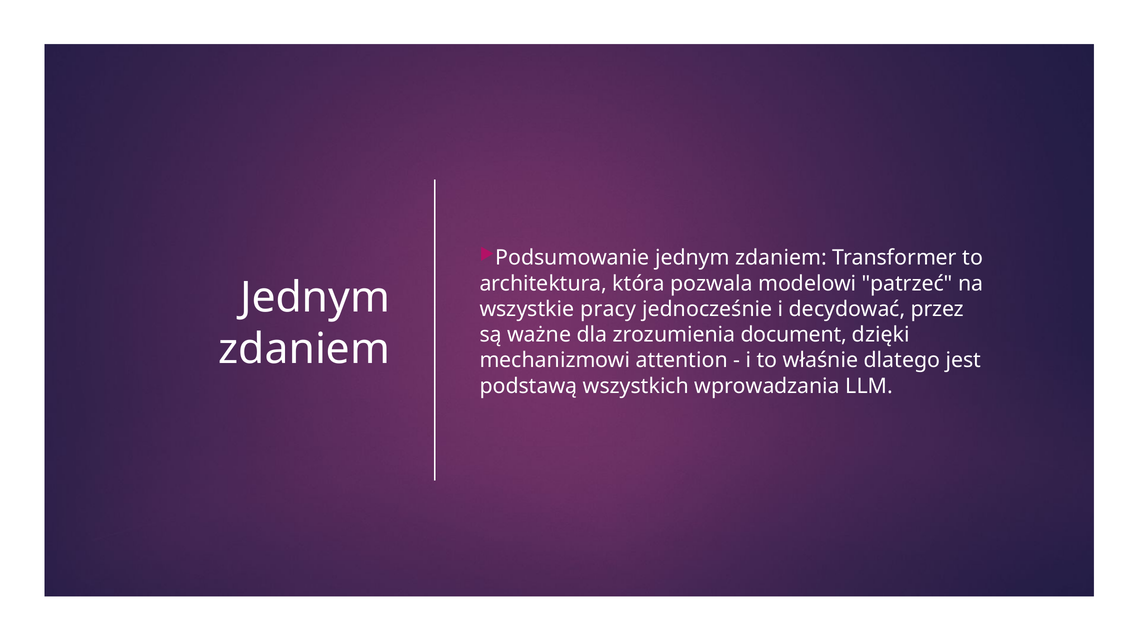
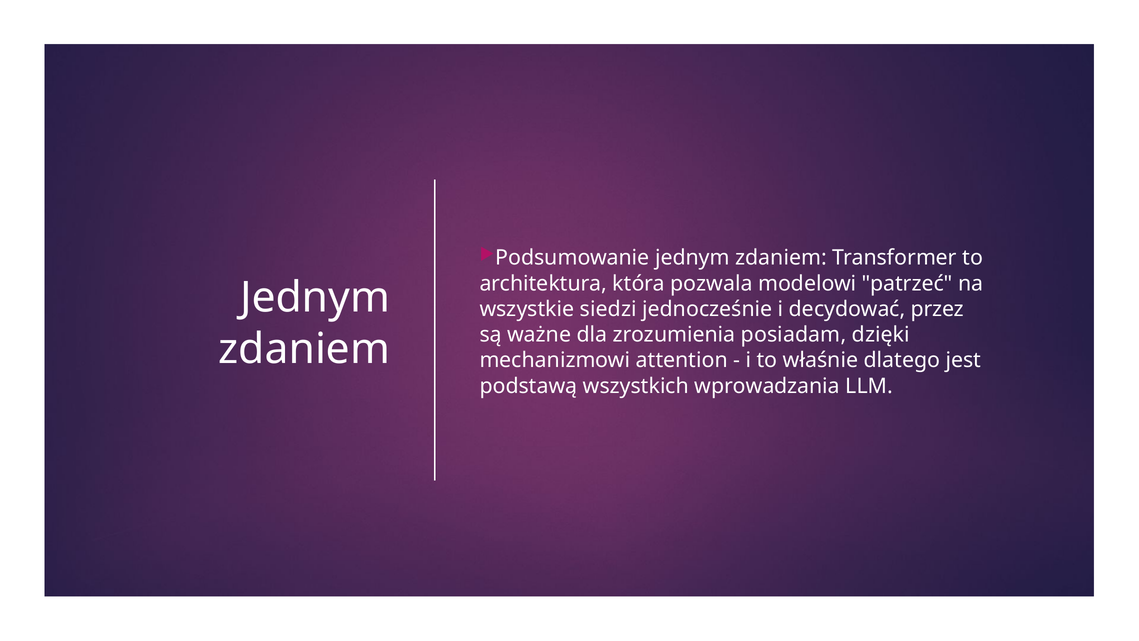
pracy: pracy -> siedzi
document: document -> posiadam
